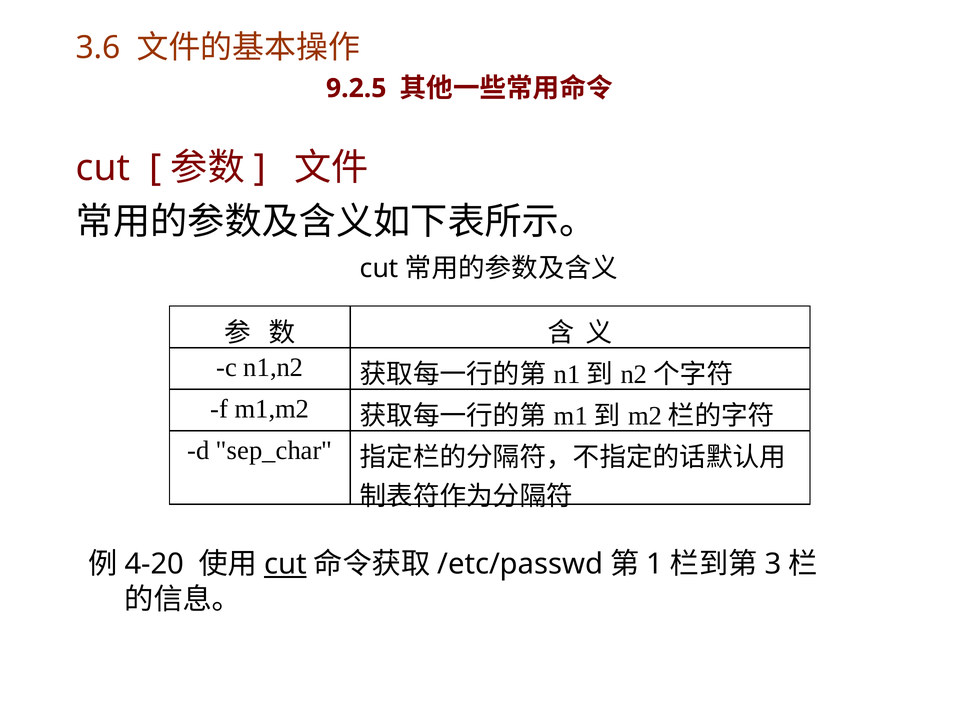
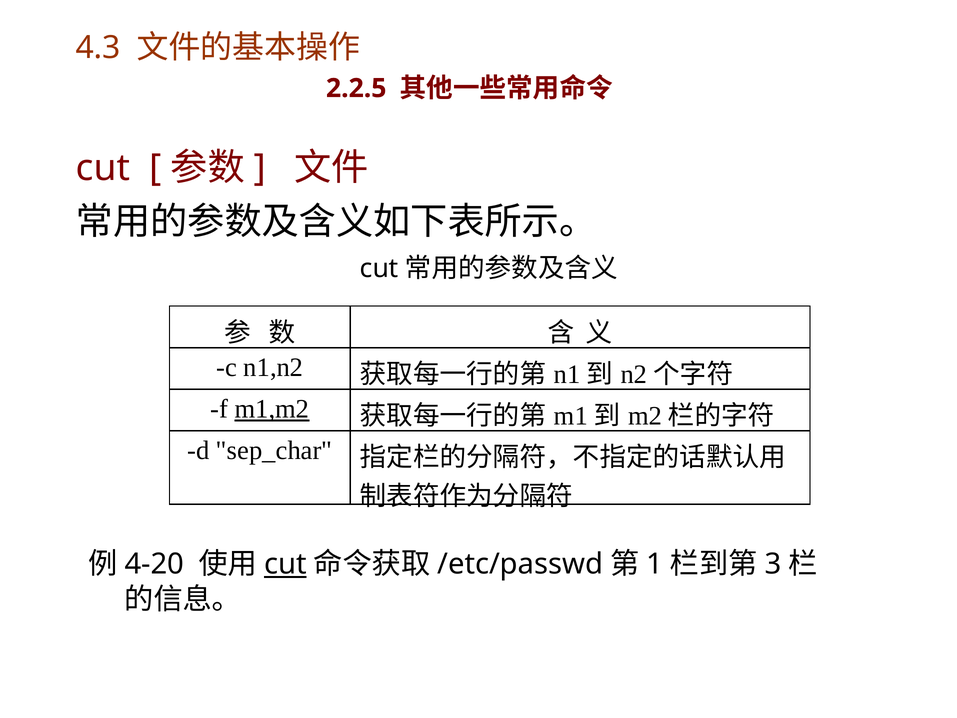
3.6: 3.6 -> 4.3
9.2.5: 9.2.5 -> 2.2.5
m1,m2 underline: none -> present
